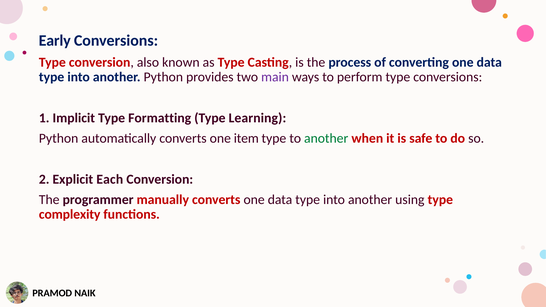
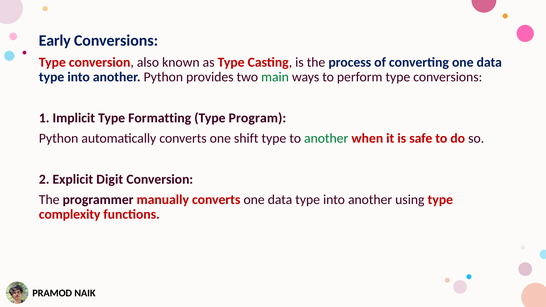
main colour: purple -> green
Learning: Learning -> Program
item: item -> shift
Each: Each -> Digit
